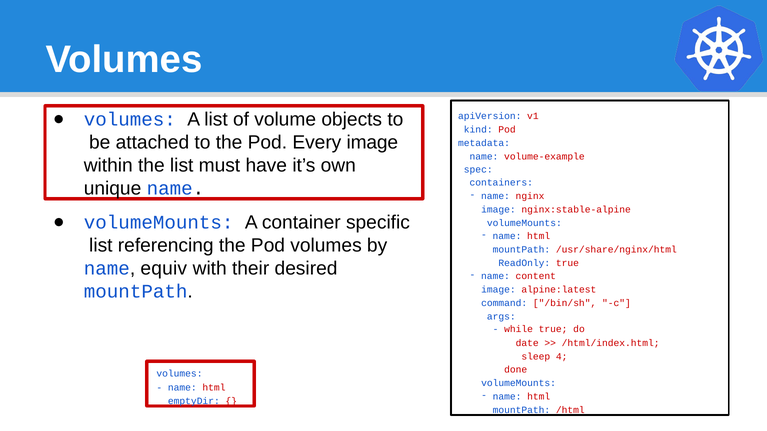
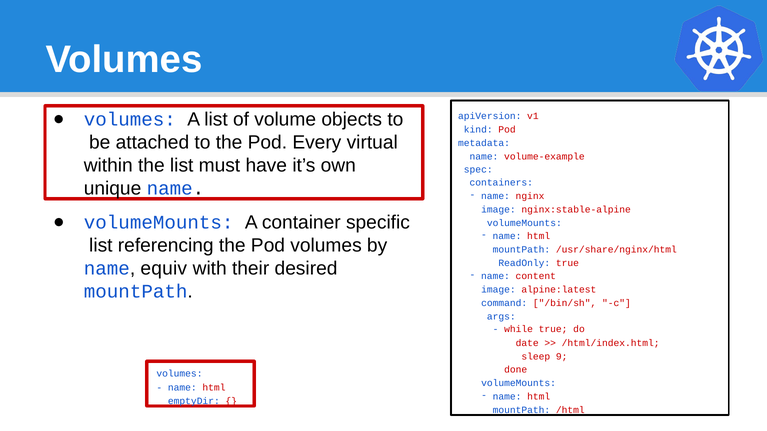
Every image: image -> virtual
4: 4 -> 9
